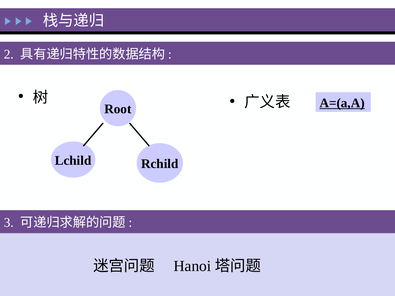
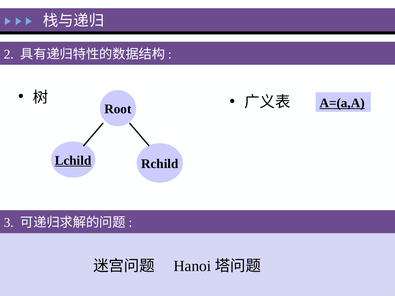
Lchild underline: none -> present
